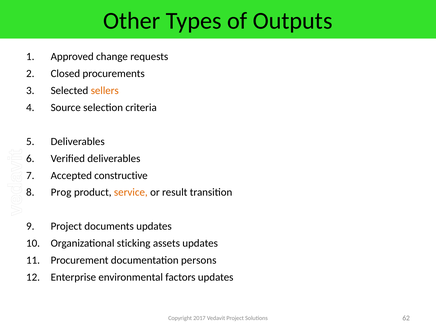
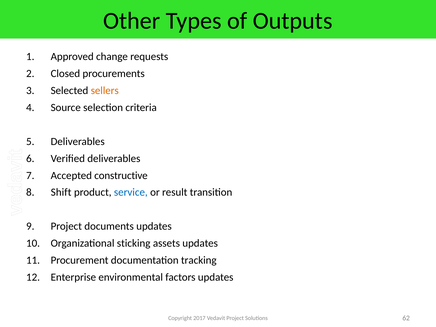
Prog: Prog -> Shift
service colour: orange -> blue
persons: persons -> tracking
